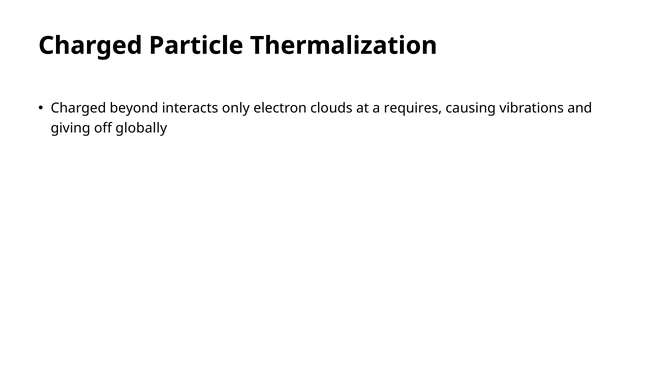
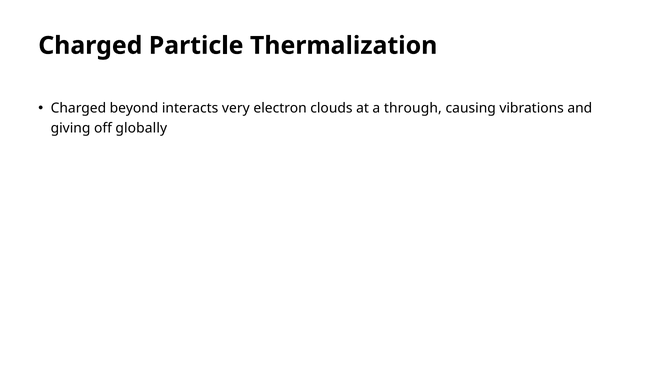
only: only -> very
requires: requires -> through
